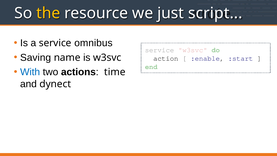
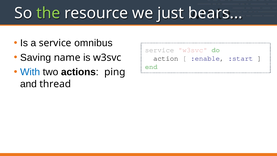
the colour: yellow -> light green
script: script -> bears
time: time -> ping
dynect: dynect -> thread
